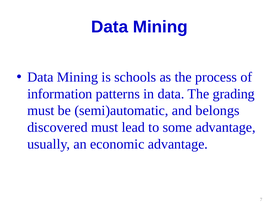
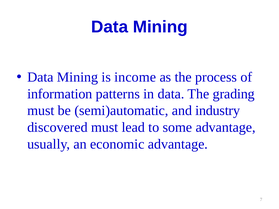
schools: schools -> income
belongs: belongs -> industry
